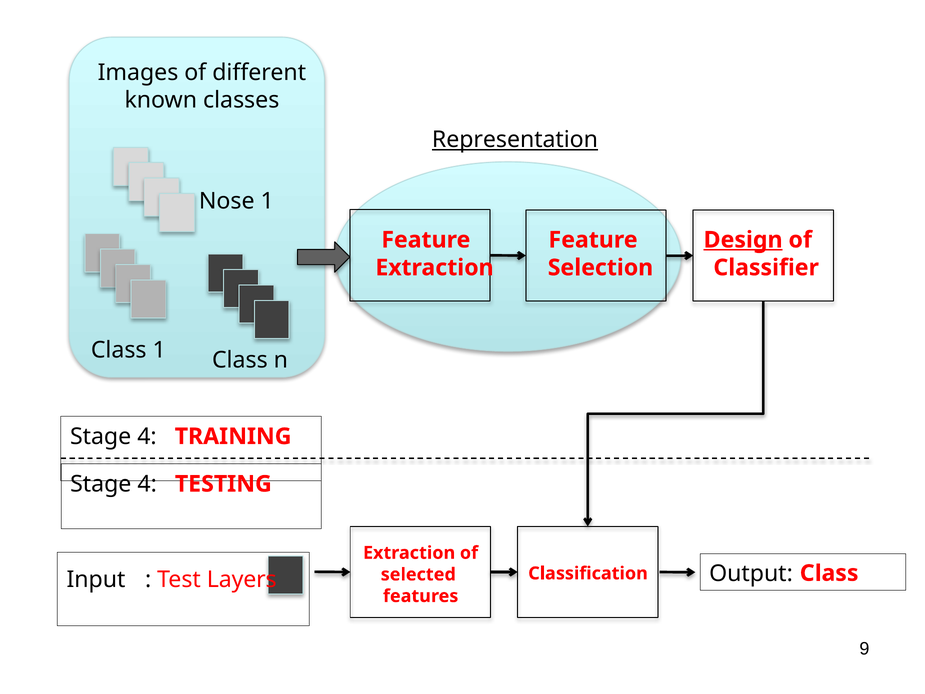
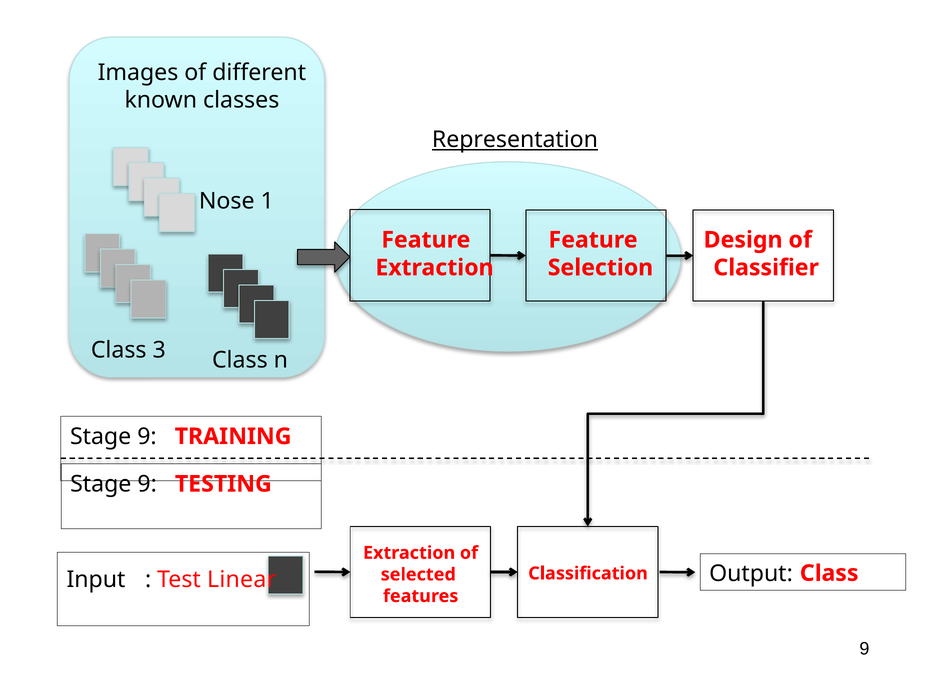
Design underline: present -> none
Class 1: 1 -> 3
4 at (147, 436): 4 -> 9
4 at (147, 484): 4 -> 9
Layers: Layers -> Linear
